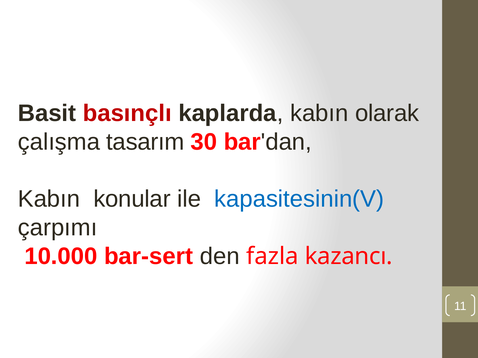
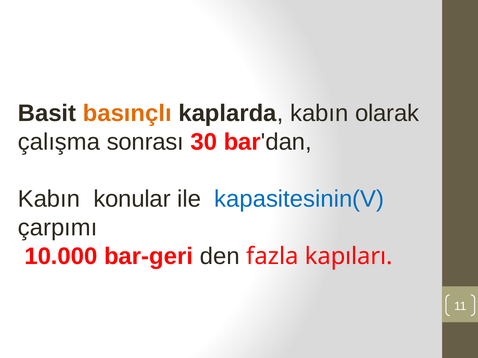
basınçlı colour: red -> orange
tasarım: tasarım -> sonrası
bar-sert: bar-sert -> bar-geri
kazancı: kazancı -> kapıları
